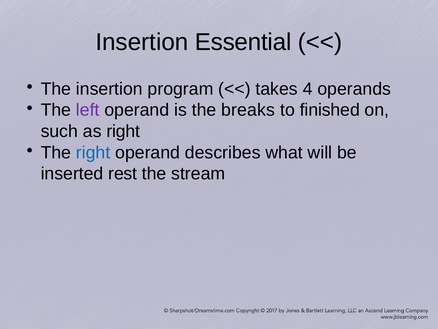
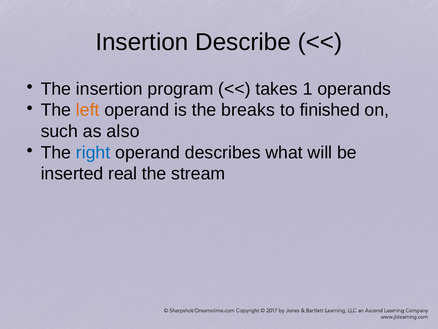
Essential: Essential -> Describe
4: 4 -> 1
left colour: purple -> orange
as right: right -> also
rest: rest -> real
